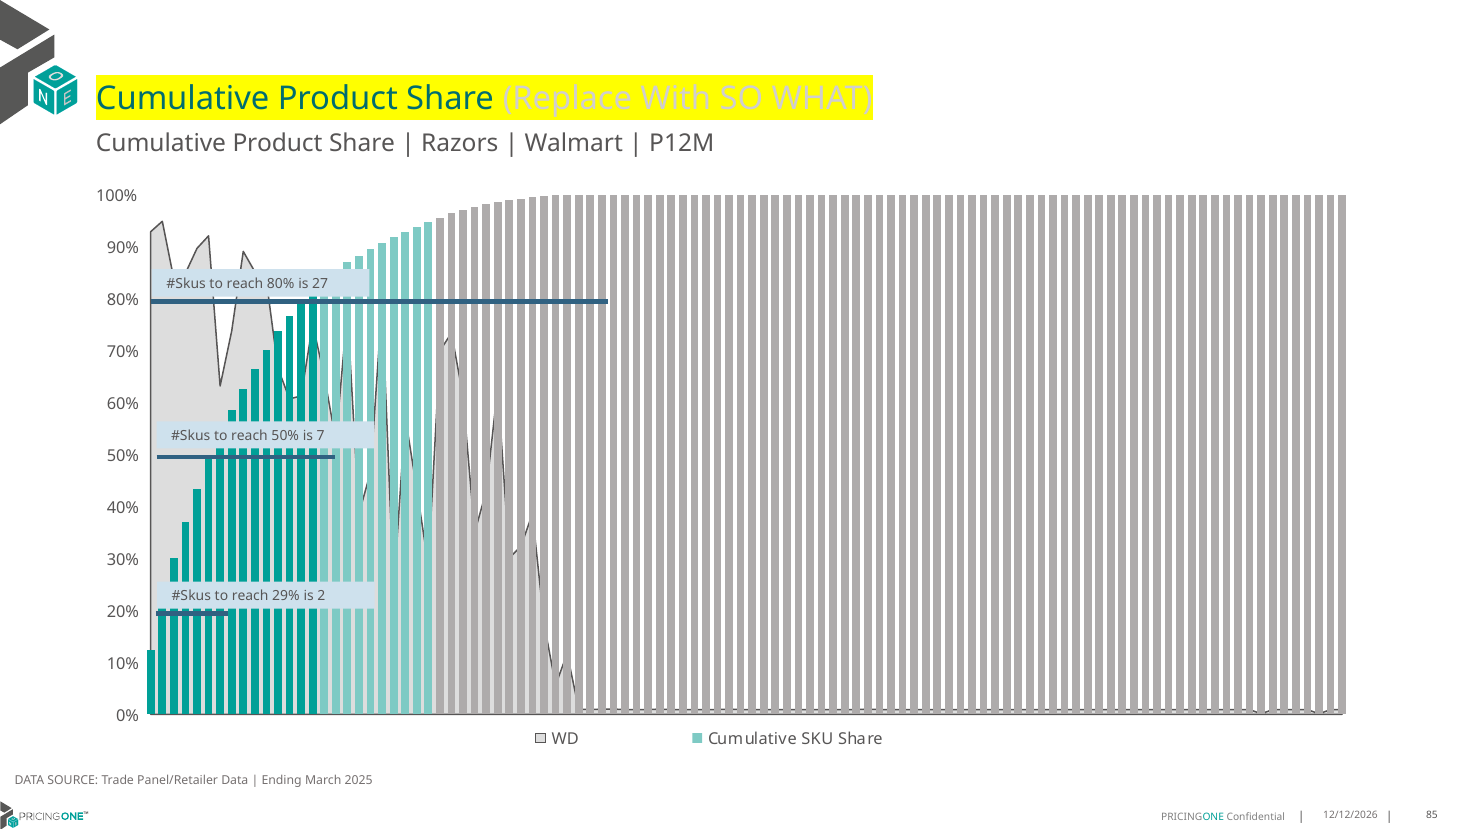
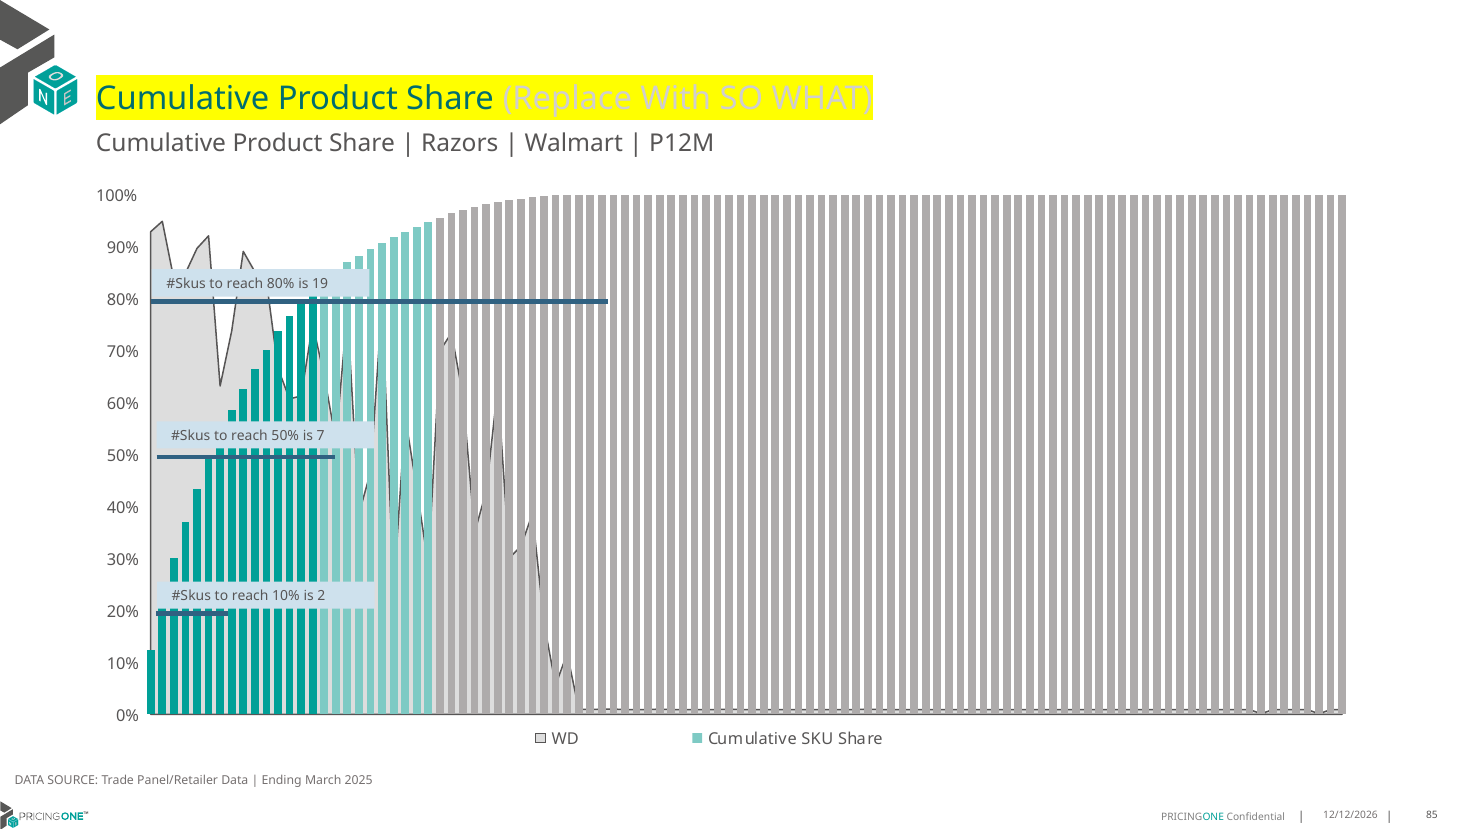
27: 27 -> 19
reach 29%: 29% -> 10%
